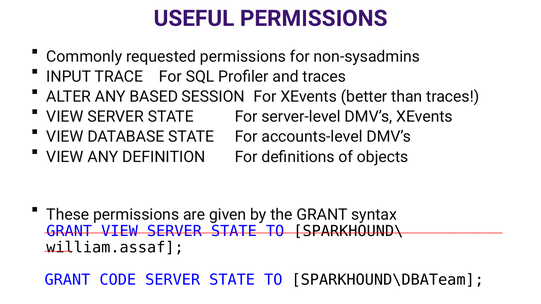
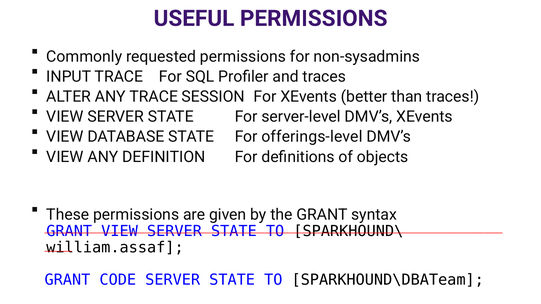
ANY BASED: BASED -> TRACE
accounts-level: accounts-level -> offerings-level
